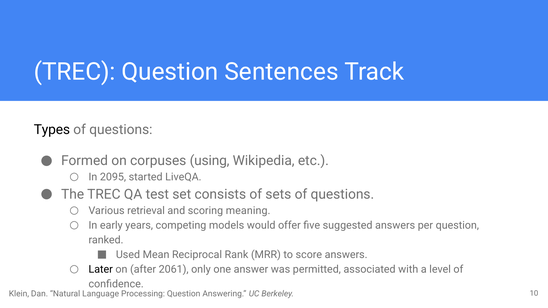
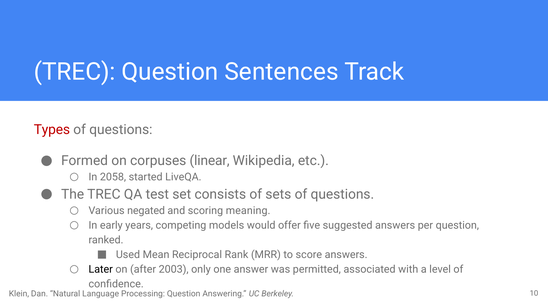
Types colour: black -> red
using: using -> linear
2095: 2095 -> 2058
retrieval: retrieval -> negated
2061: 2061 -> 2003
